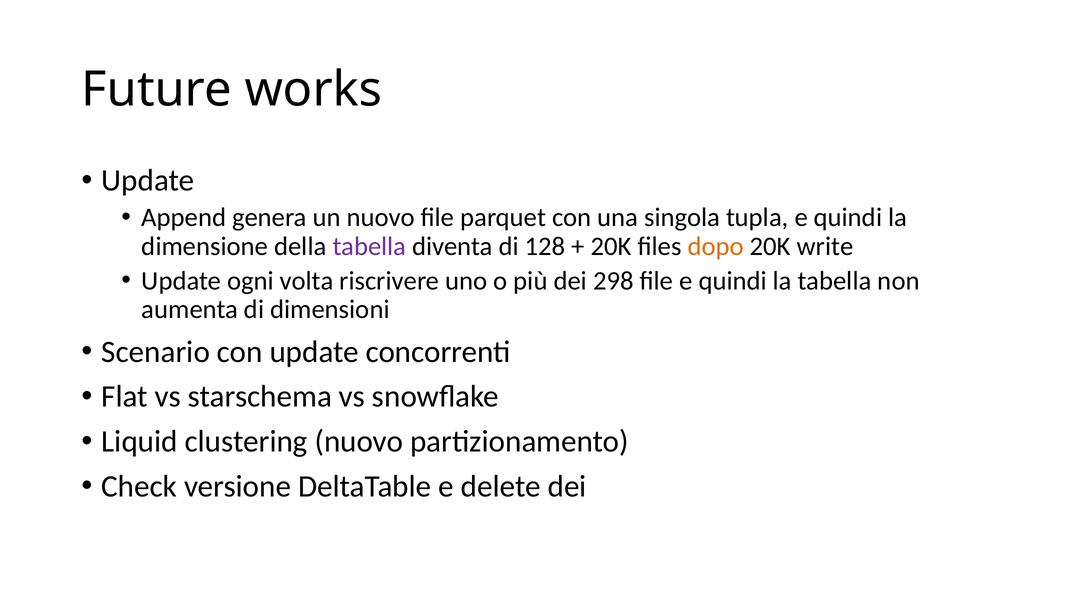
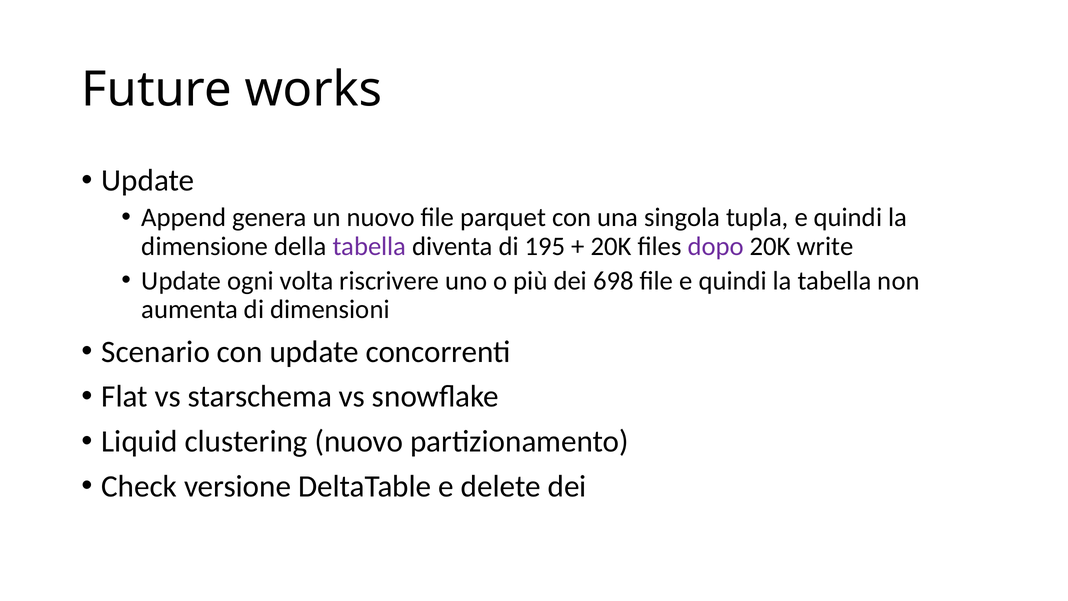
128: 128 -> 195
dopo colour: orange -> purple
298: 298 -> 698
